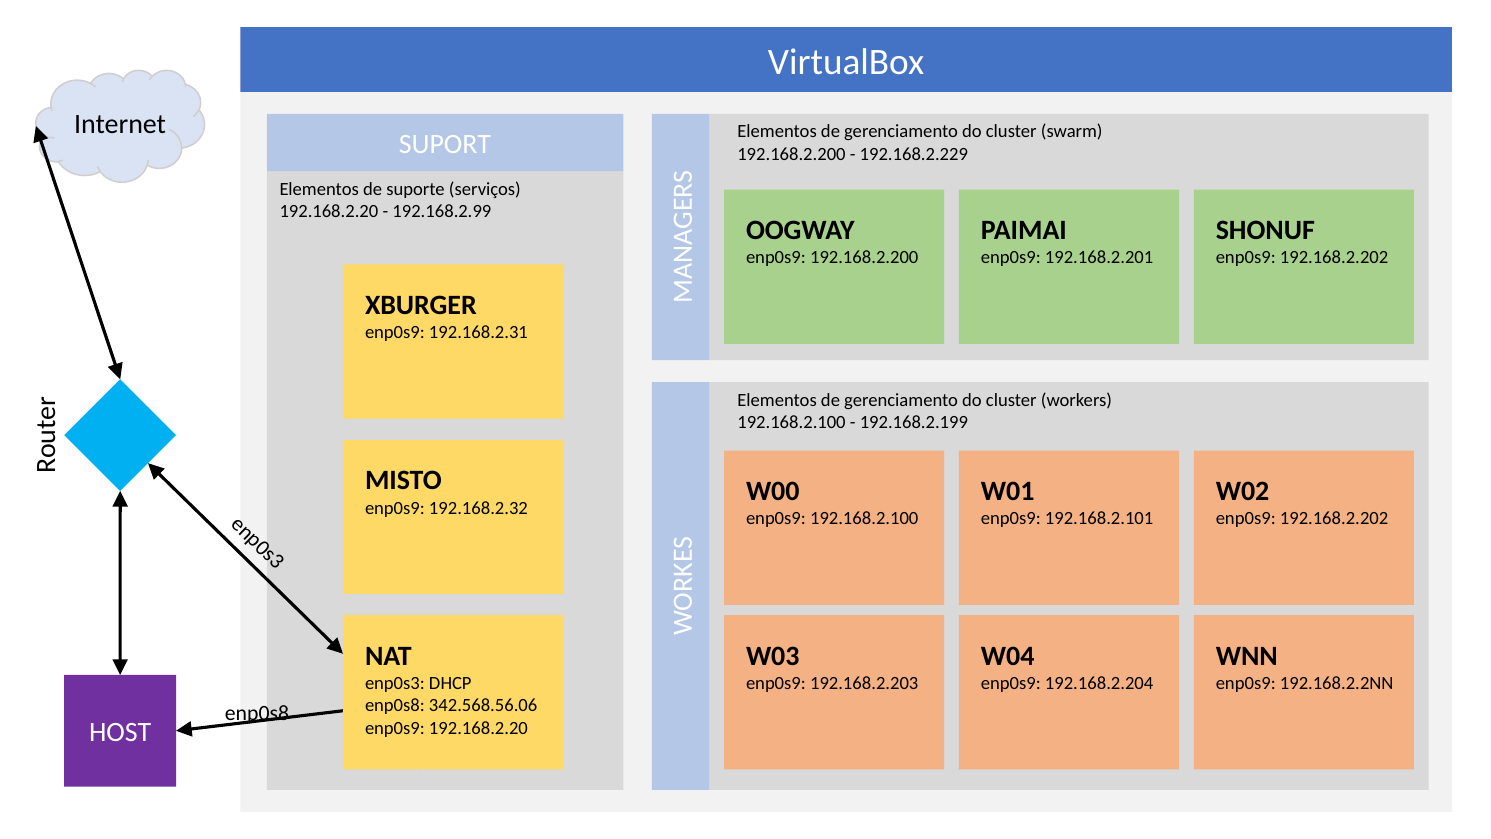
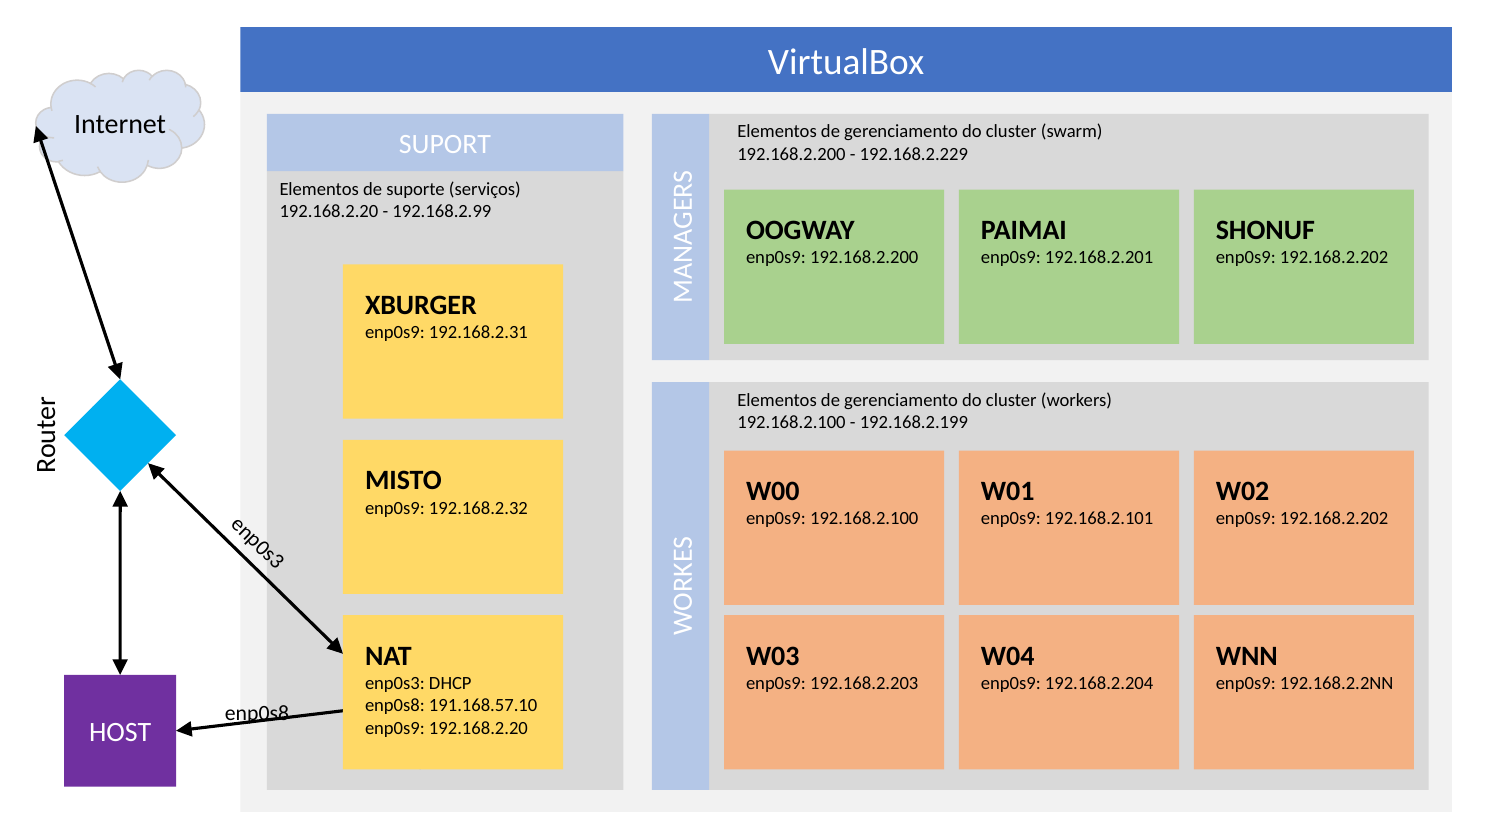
342.568.56.06: 342.568.56.06 -> 191.168.57.10
